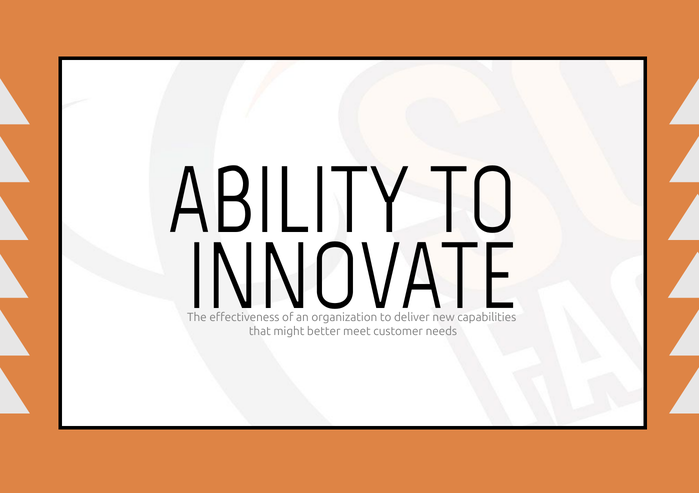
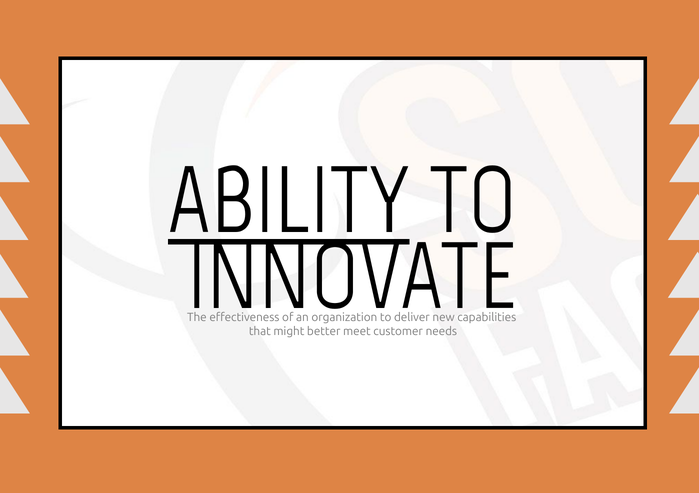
ABILITY underline: none -> present
